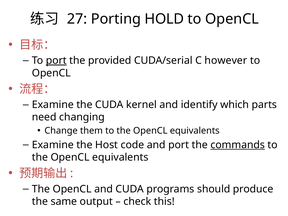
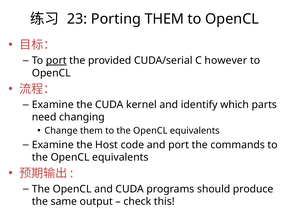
27: 27 -> 23
Porting HOLD: HOLD -> THEM
commands underline: present -> none
